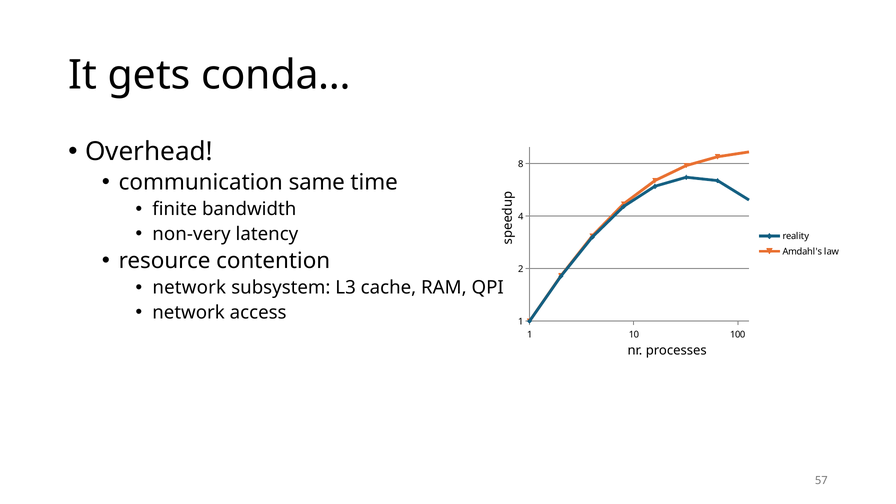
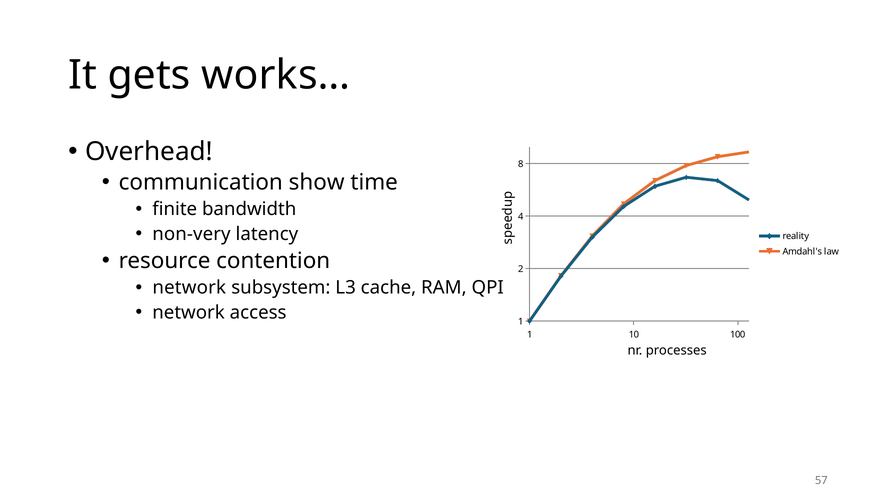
conda…: conda… -> works…
same: same -> show
